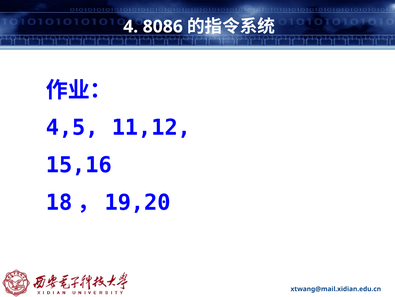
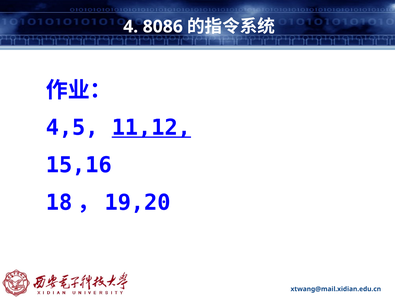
11,12 underline: none -> present
